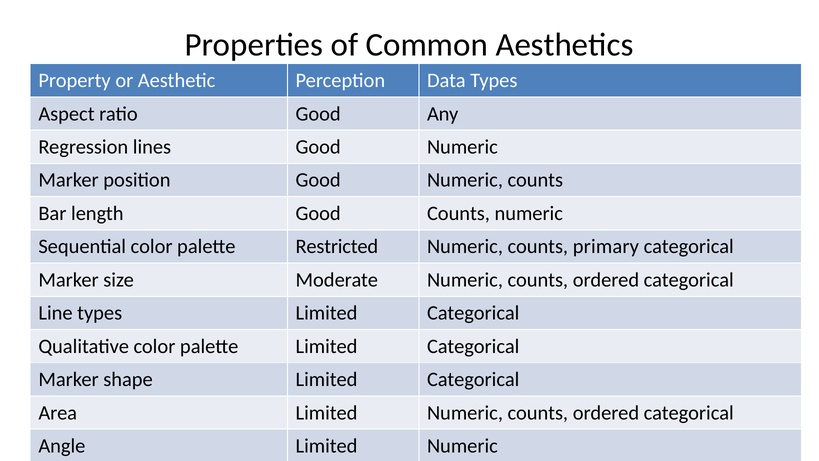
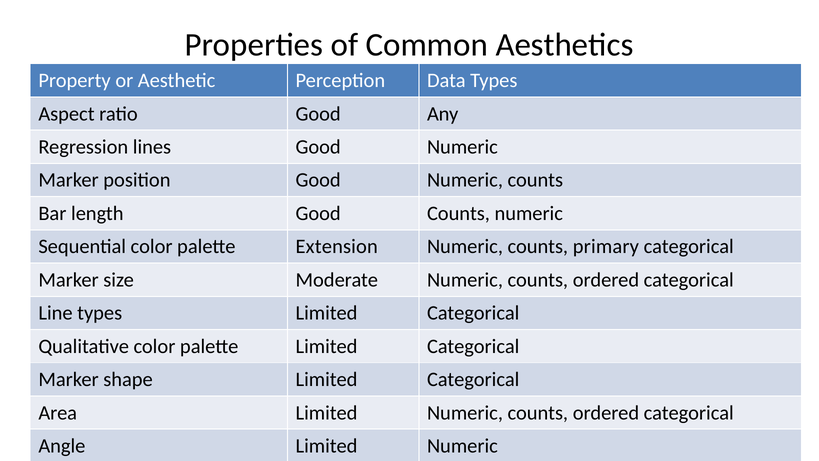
Restricted: Restricted -> Extension
